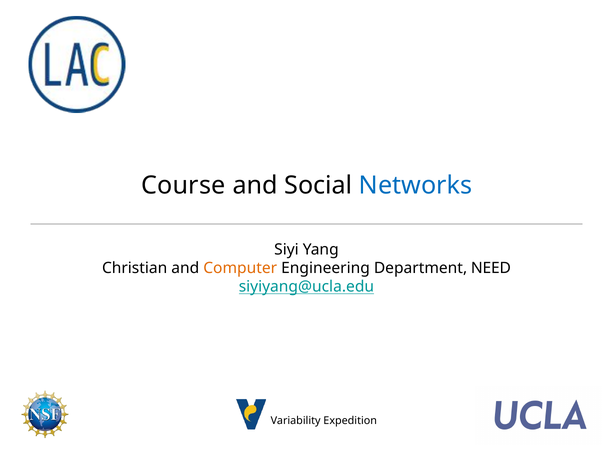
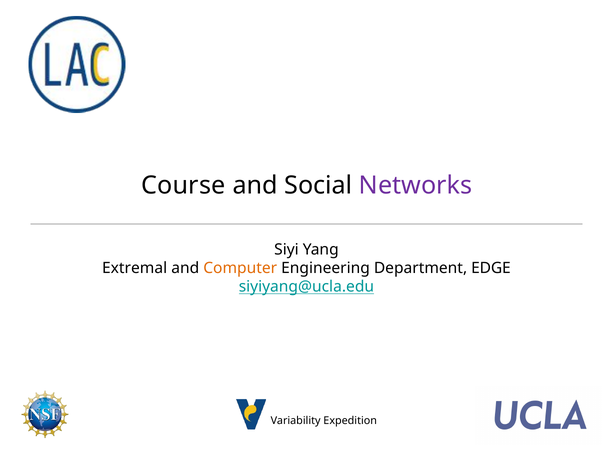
Networks colour: blue -> purple
Christian: Christian -> Extremal
NEED: NEED -> EDGE
